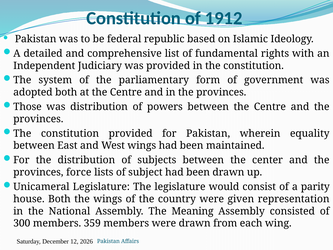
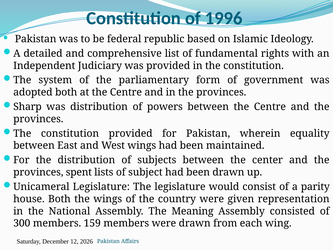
1912: 1912 -> 1996
Those: Those -> Sharp
force: force -> spent
359: 359 -> 159
